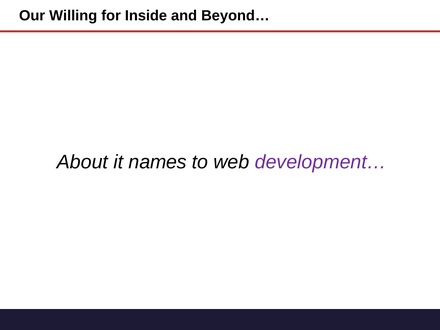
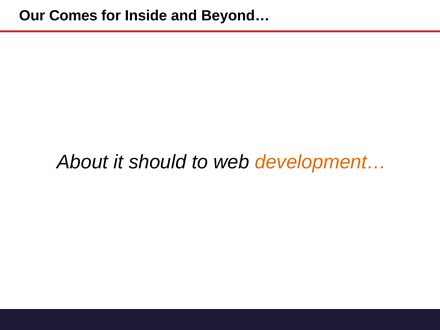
Willing: Willing -> Comes
names: names -> should
development… colour: purple -> orange
